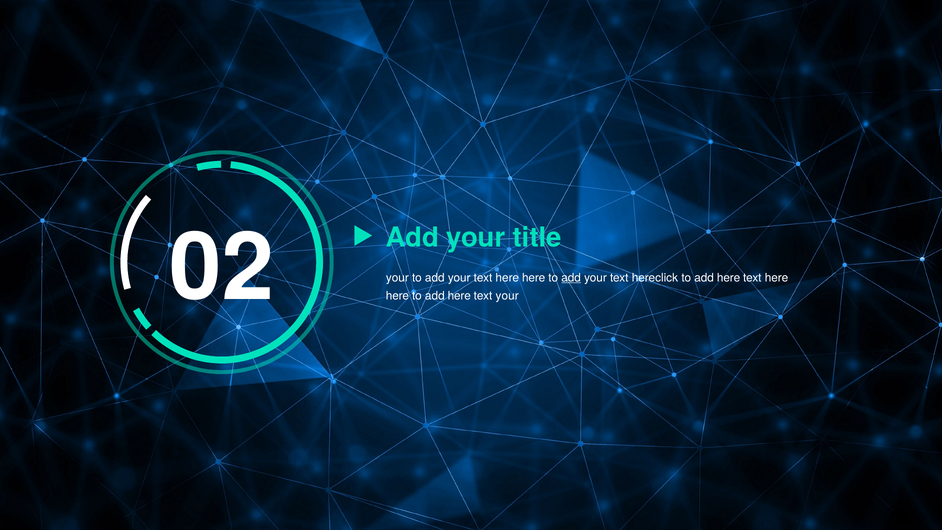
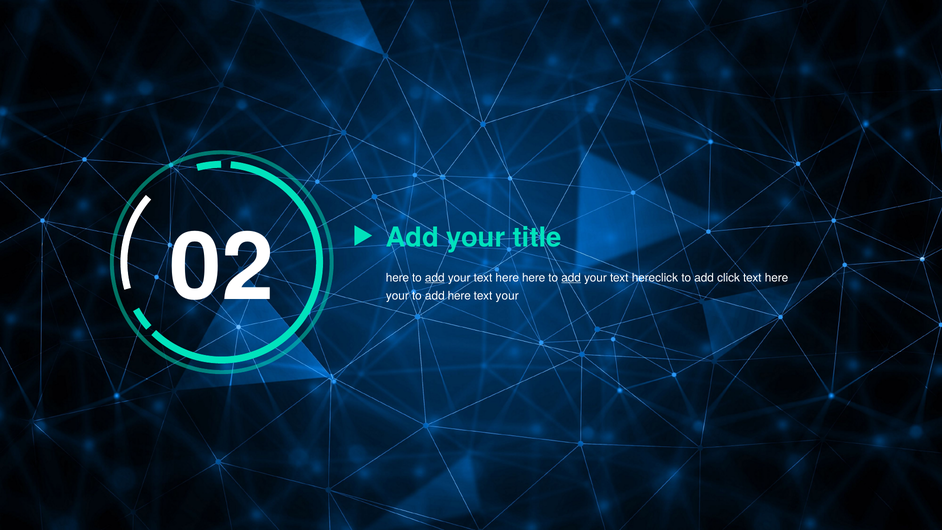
your at (397, 278): your -> here
add at (435, 278) underline: none -> present
hereclick to add here: here -> click
here at (397, 296): here -> your
